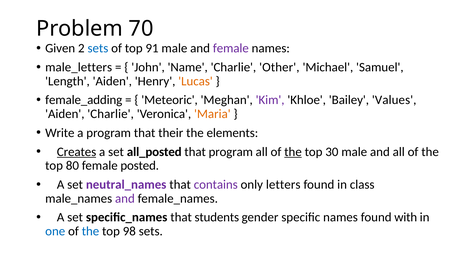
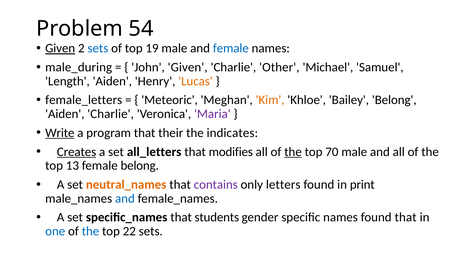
70: 70 -> 54
Given at (60, 48) underline: none -> present
91: 91 -> 19
female at (231, 48) colour: purple -> blue
male_letters: male_letters -> male_during
John Name: Name -> Given
female_adding: female_adding -> female_letters
Kim colour: purple -> orange
Bailey Values: Values -> Belong
Maria colour: orange -> purple
Write underline: none -> present
elements: elements -> indicates
all_posted: all_posted -> all_letters
that program: program -> modifies
30: 30 -> 70
80: 80 -> 13
female posted: posted -> belong
neutral_names colour: purple -> orange
class: class -> print
and at (125, 198) colour: purple -> blue
found with: with -> that
98: 98 -> 22
